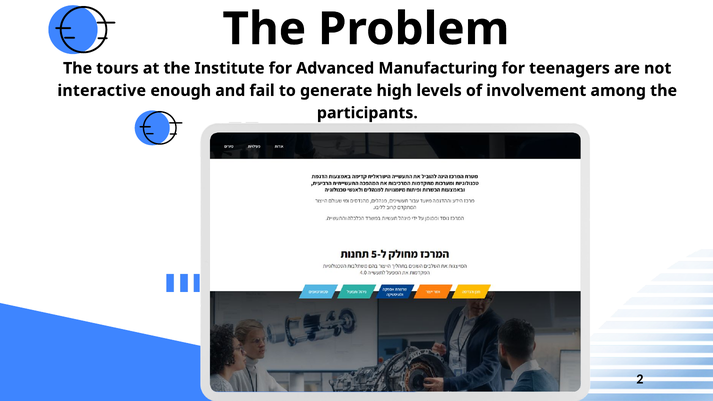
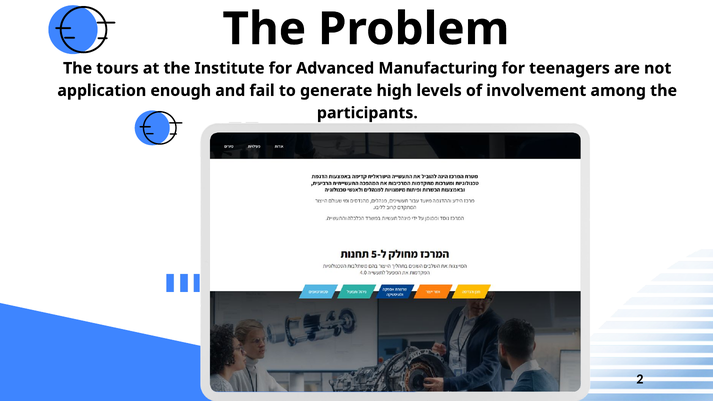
interactive: interactive -> application
